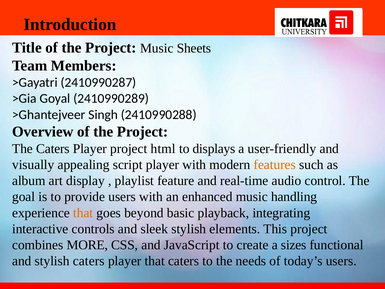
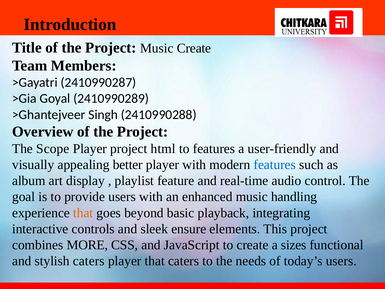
Music Sheets: Sheets -> Create
The Caters: Caters -> Scope
to displays: displays -> features
script: script -> better
features at (275, 165) colour: orange -> blue
sleek stylish: stylish -> ensure
